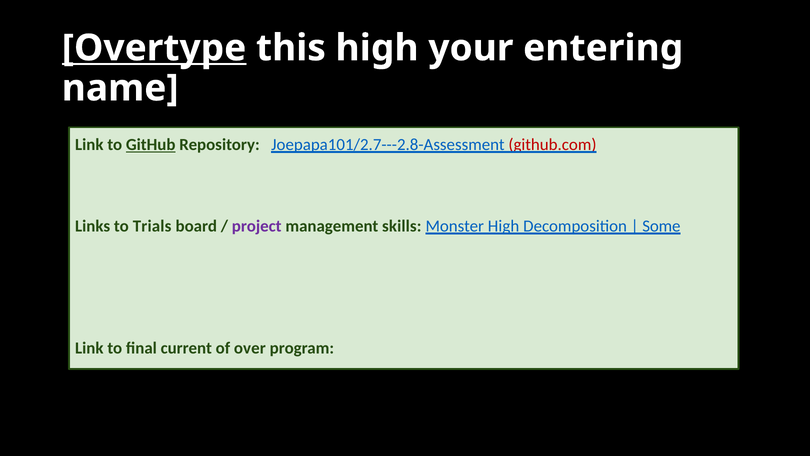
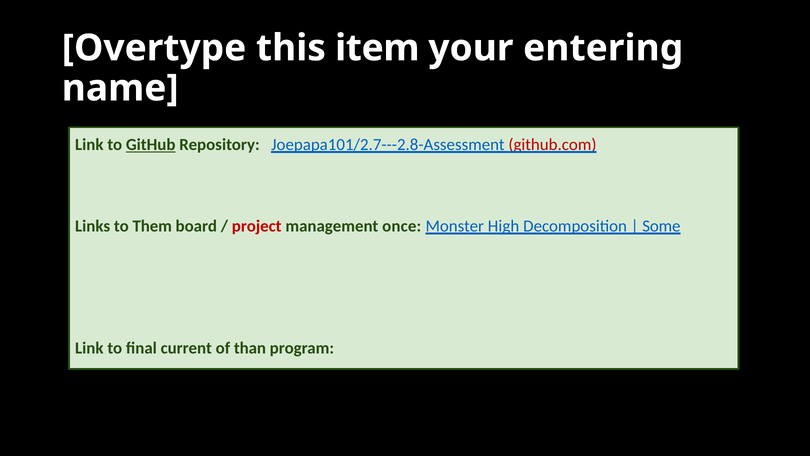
Overtype underline: present -> none
this high: high -> item
Trials: Trials -> Them
project colour: purple -> red
skills: skills -> once
over: over -> than
